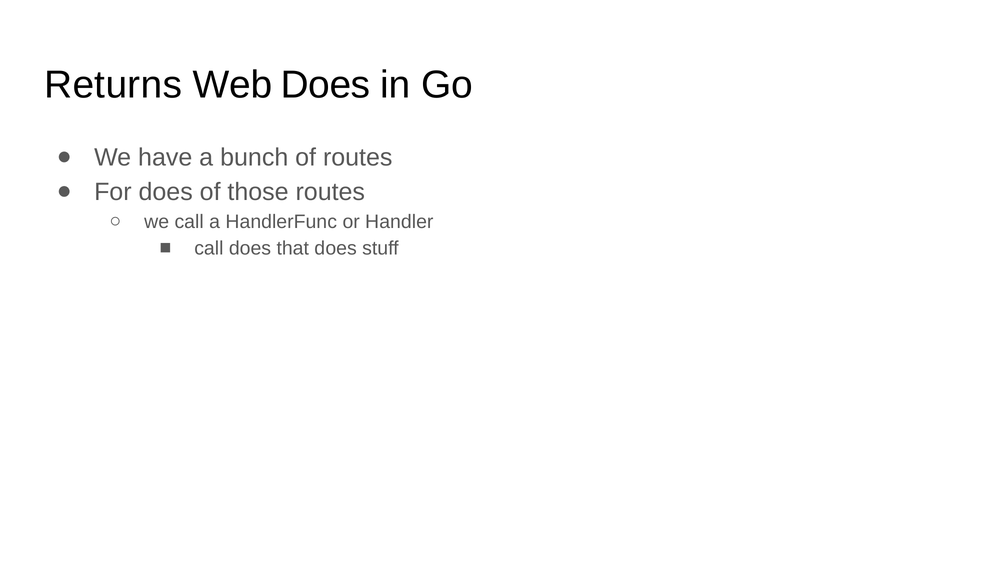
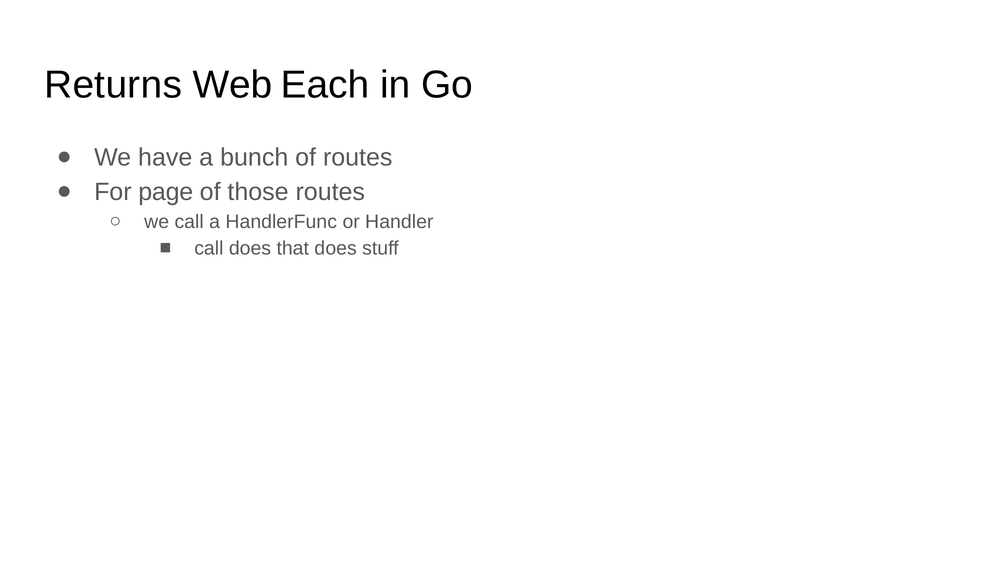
Web Does: Does -> Each
For does: does -> page
